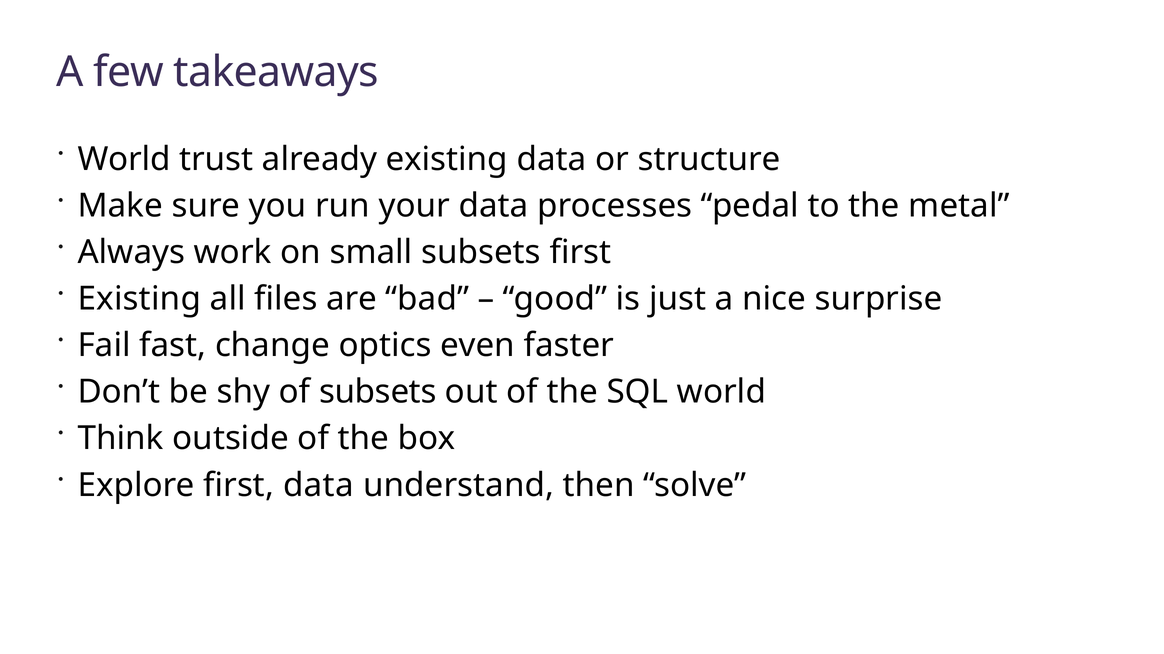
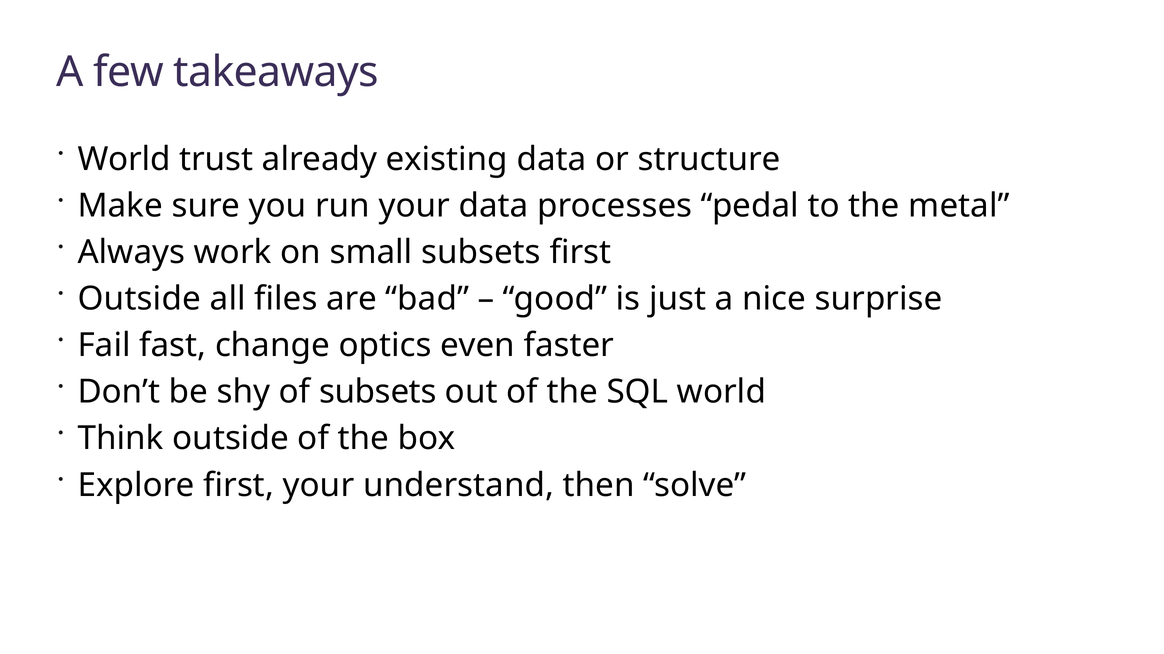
Existing at (139, 299): Existing -> Outside
first data: data -> your
